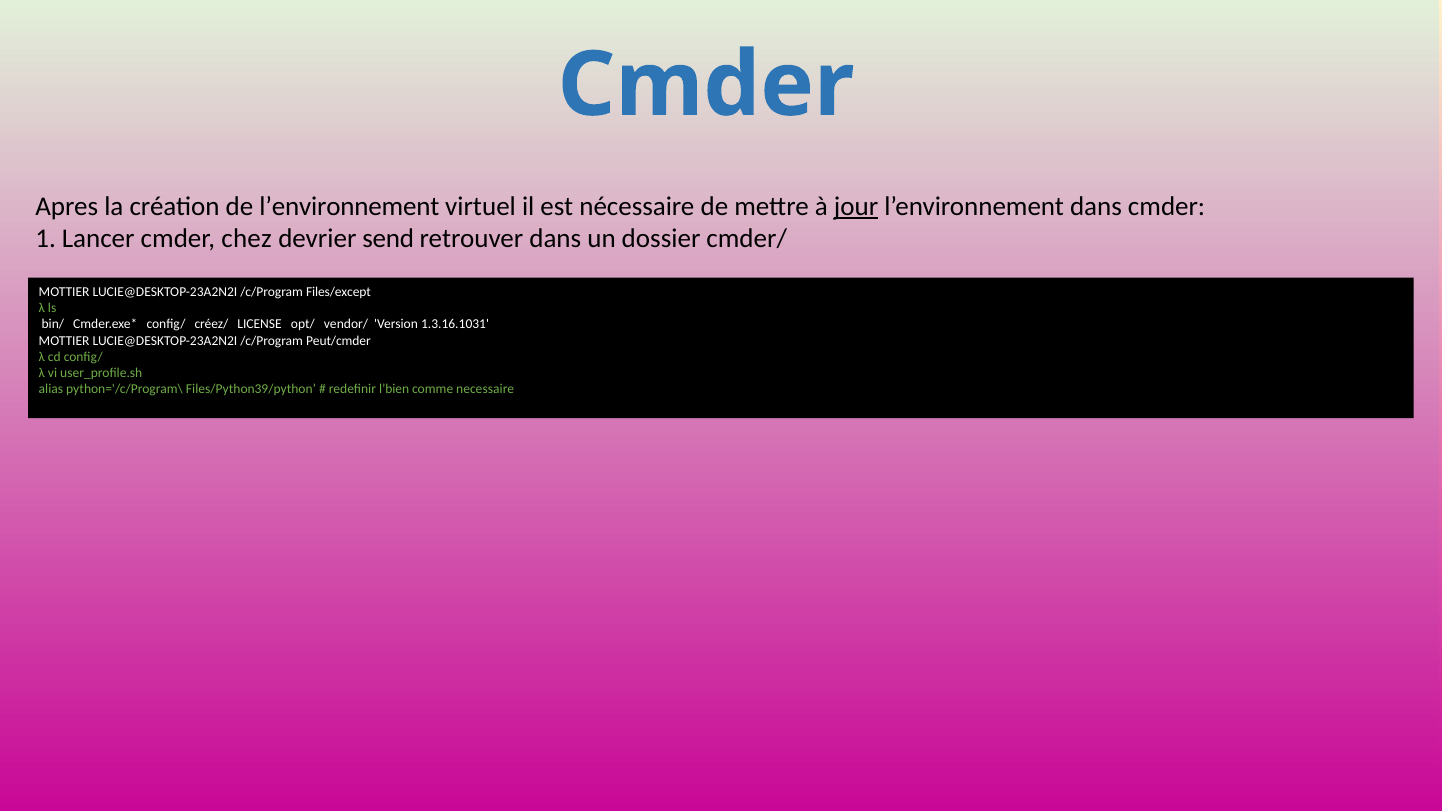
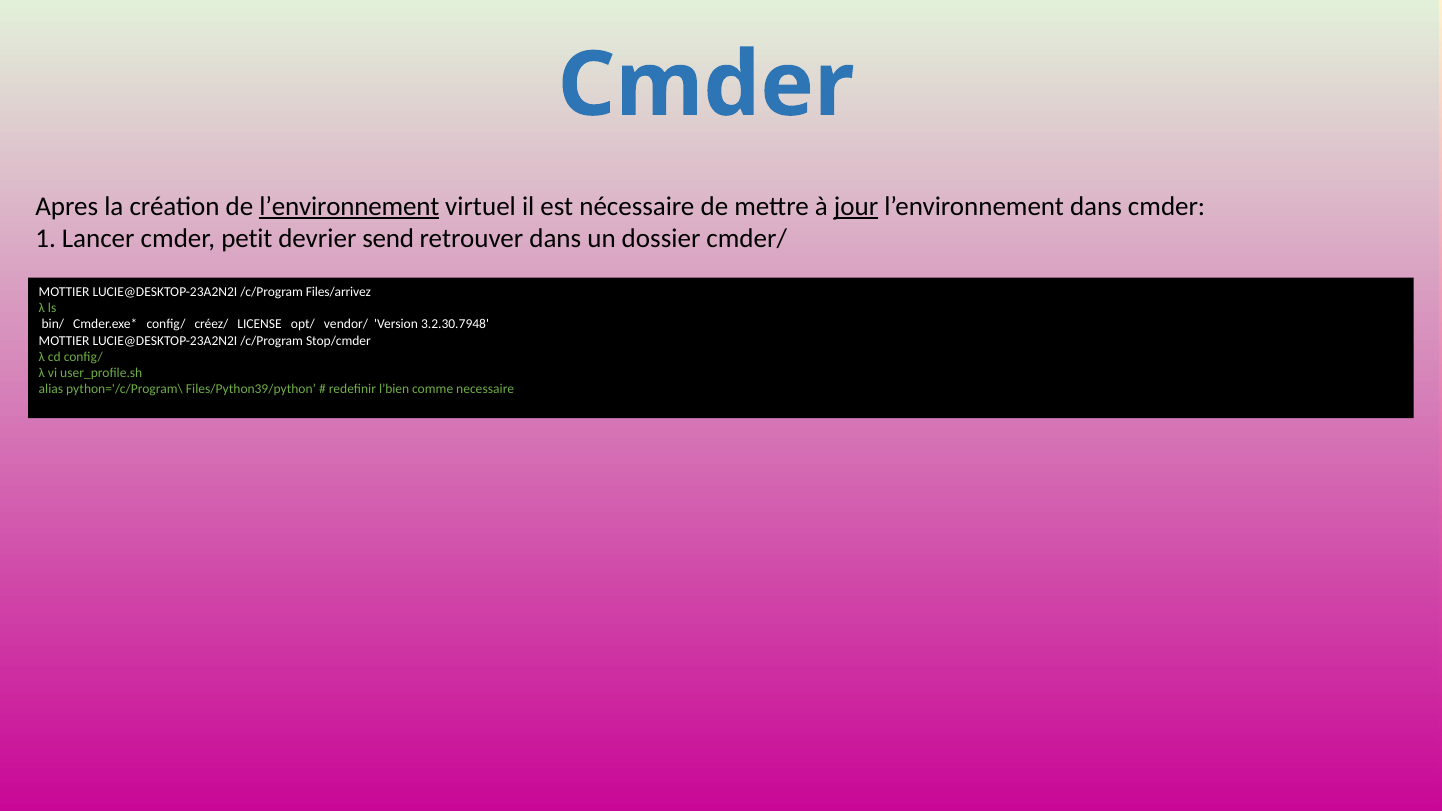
l’environnement at (349, 206) underline: none -> present
chez: chez -> petit
Files/except: Files/except -> Files/arrivez
1.3.16.1031: 1.3.16.1031 -> 3.2.30.7948
Peut/cmder: Peut/cmder -> Stop/cmder
